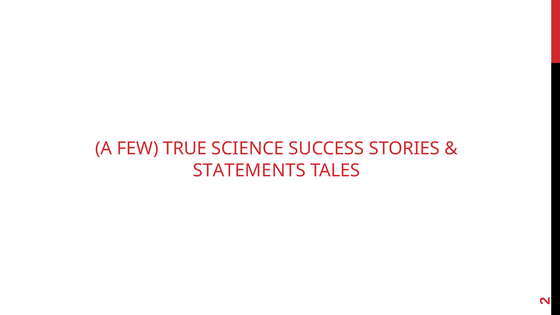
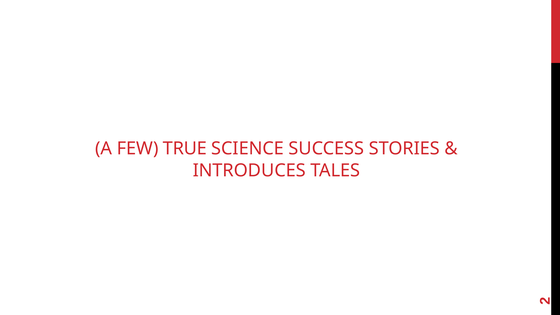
STATEMENTS: STATEMENTS -> INTRODUCES
